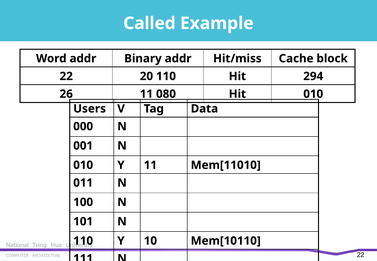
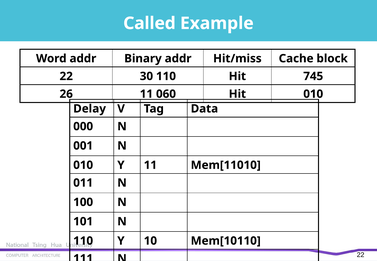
20: 20 -> 30
294: 294 -> 745
080: 080 -> 060
Users: Users -> Delay
